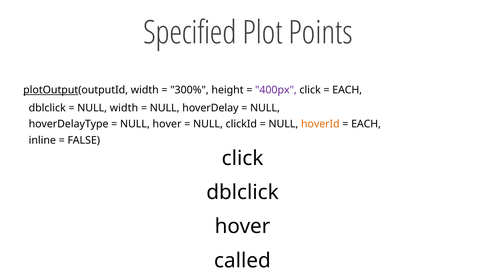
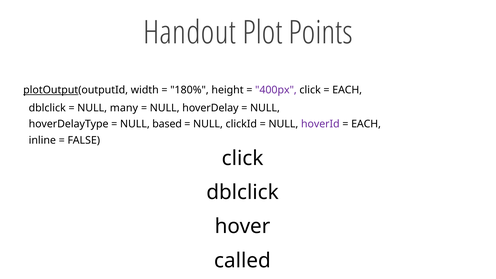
Specified: Specified -> Handout
300%: 300% -> 180%
NULL width: width -> many
NULL hover: hover -> based
hoverId colour: orange -> purple
